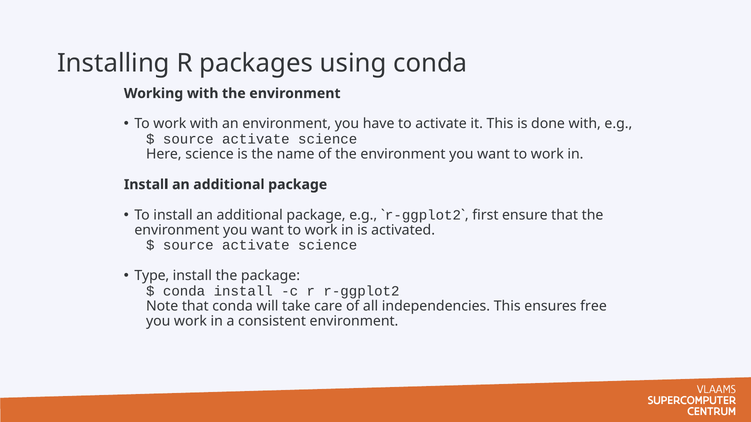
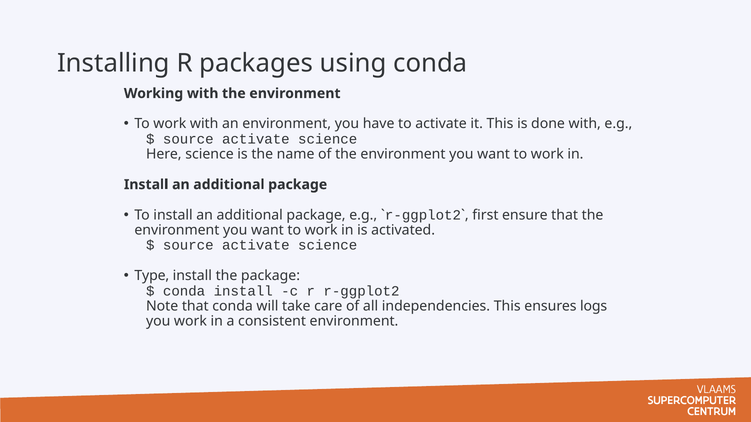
free: free -> logs
